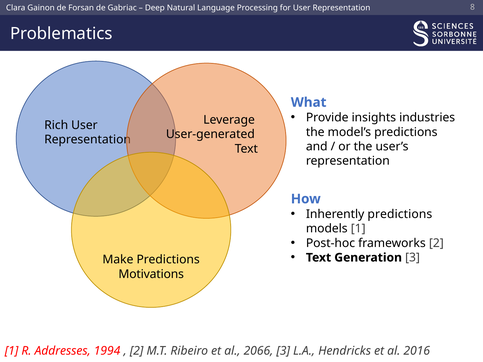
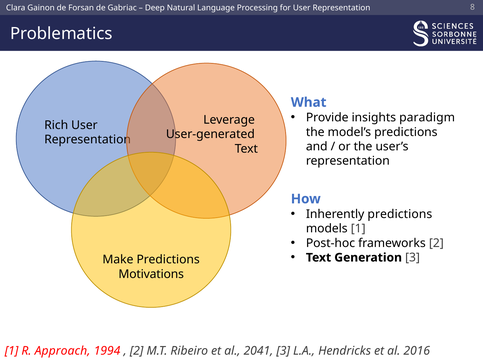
industries: industries -> paradigm
Addresses: Addresses -> Approach
2066: 2066 -> 2041
